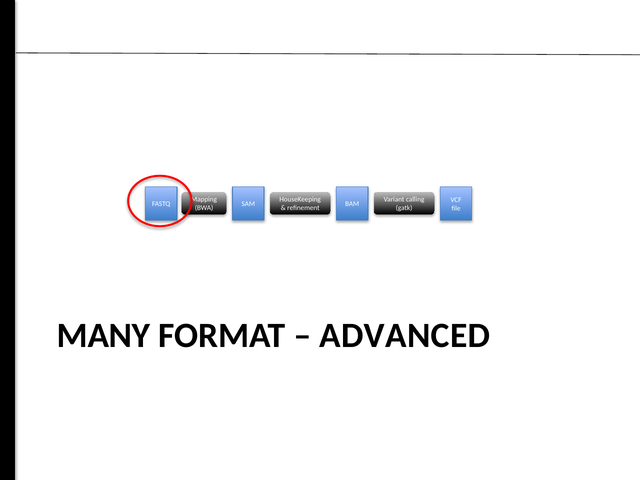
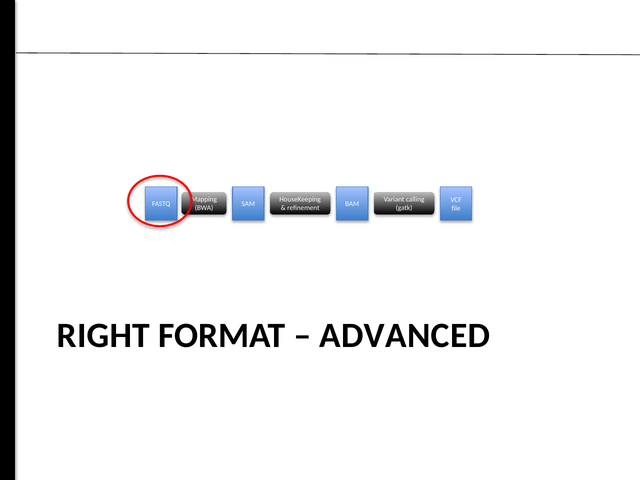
MANY: MANY -> RIGHT
